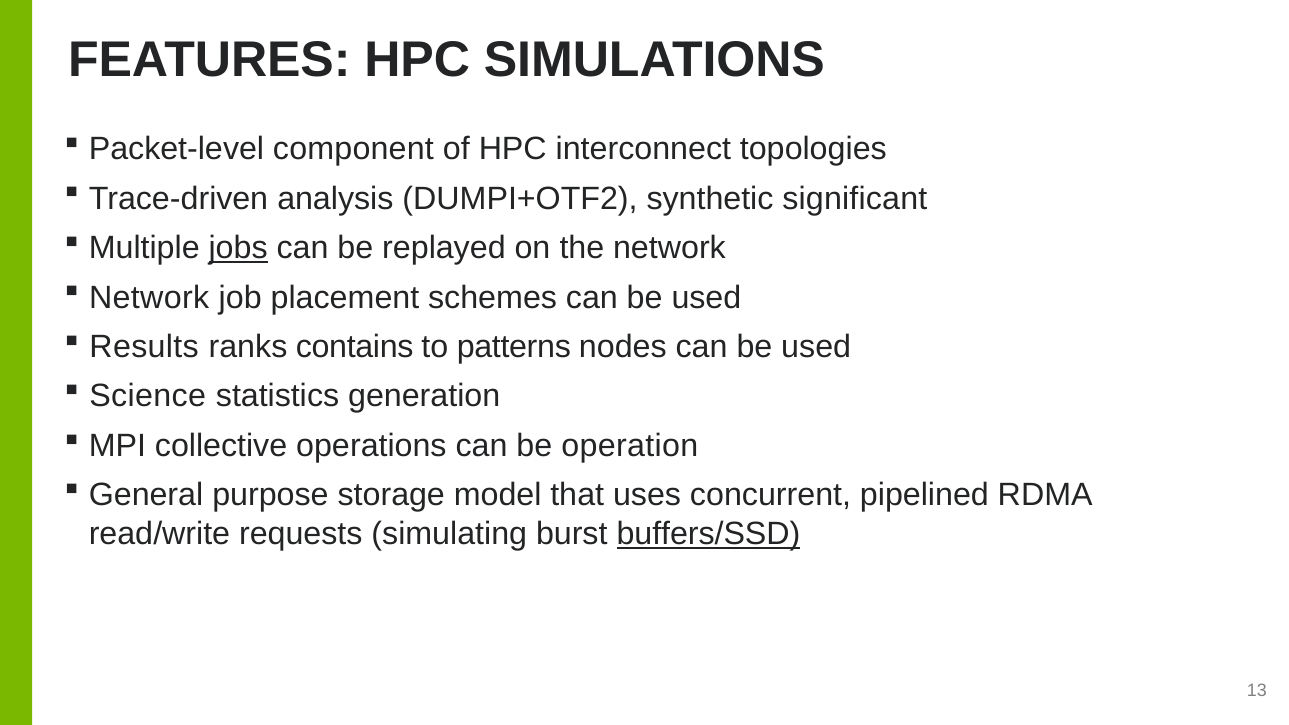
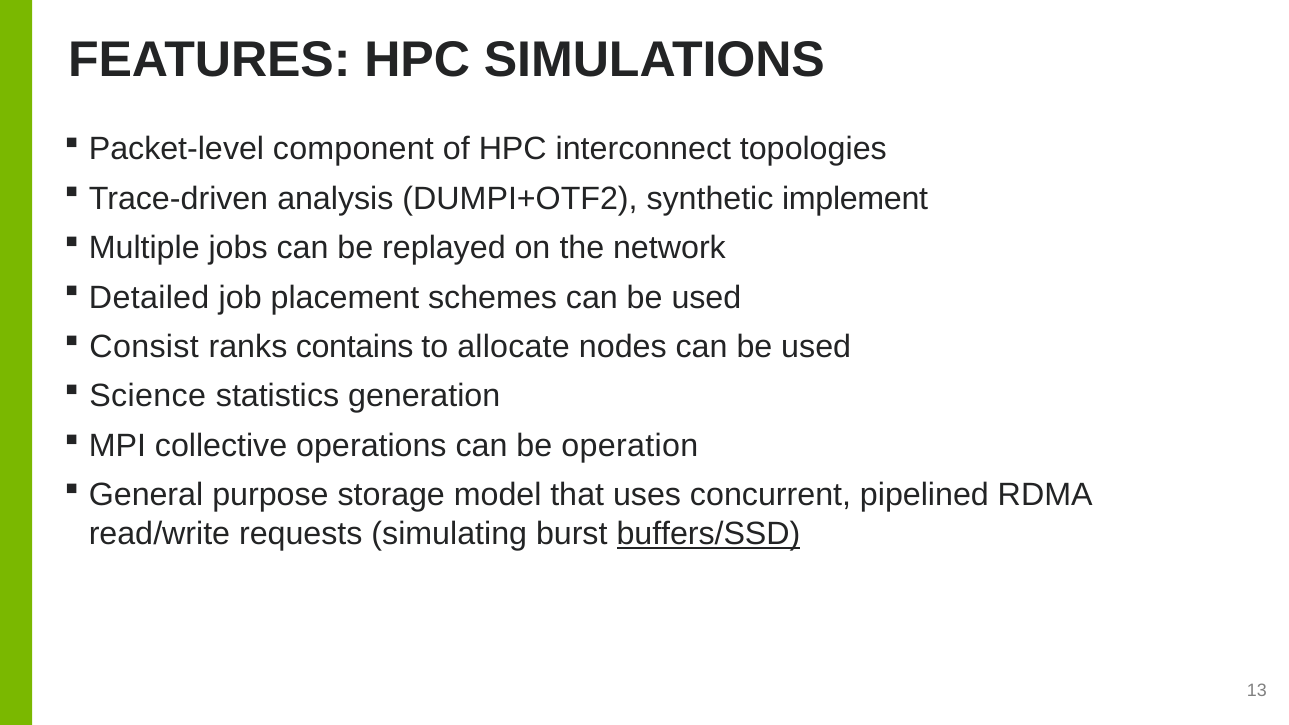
significant: significant -> implement
jobs underline: present -> none
Network at (149, 297): Network -> Detailed
Results: Results -> Consist
patterns: patterns -> allocate
